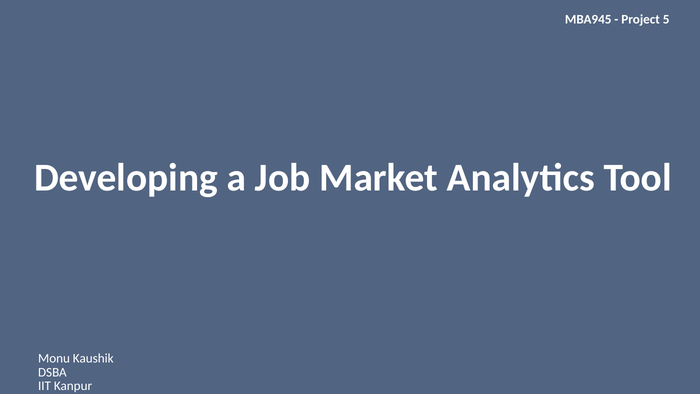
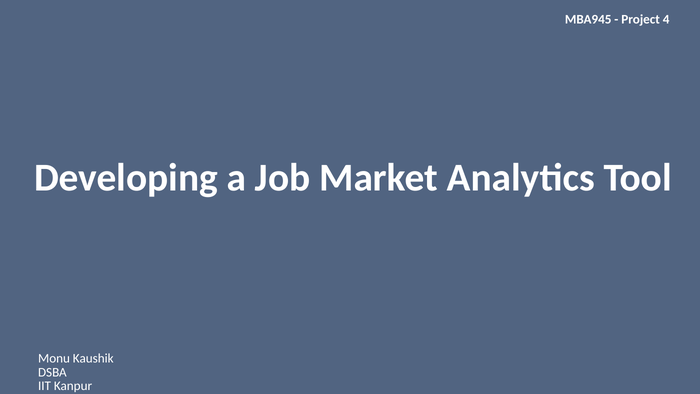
5: 5 -> 4
